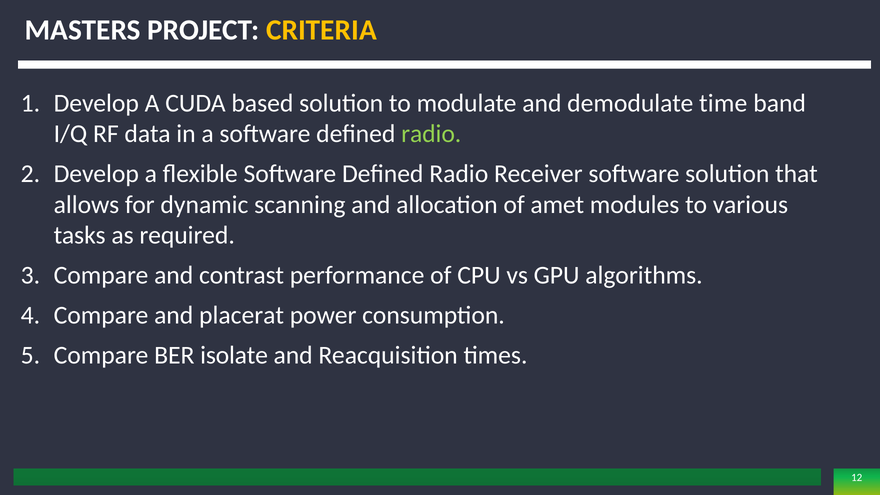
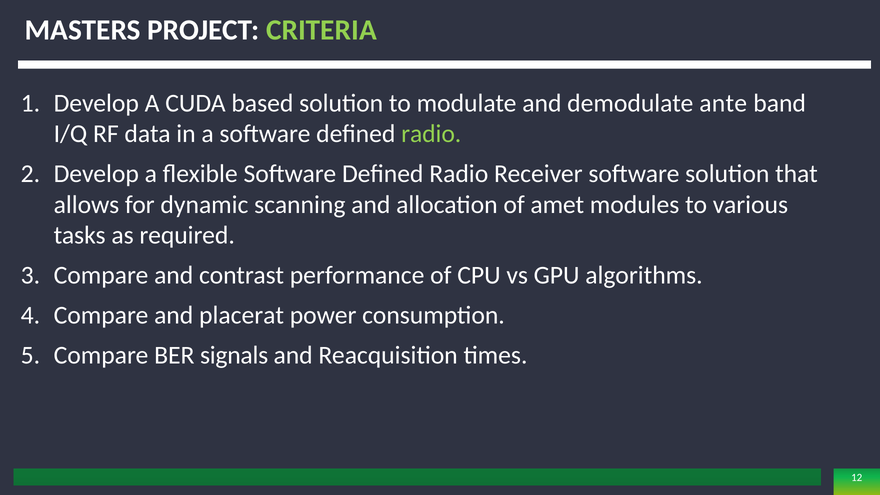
CRITERIA colour: yellow -> light green
time: time -> ante
isolate: isolate -> signals
